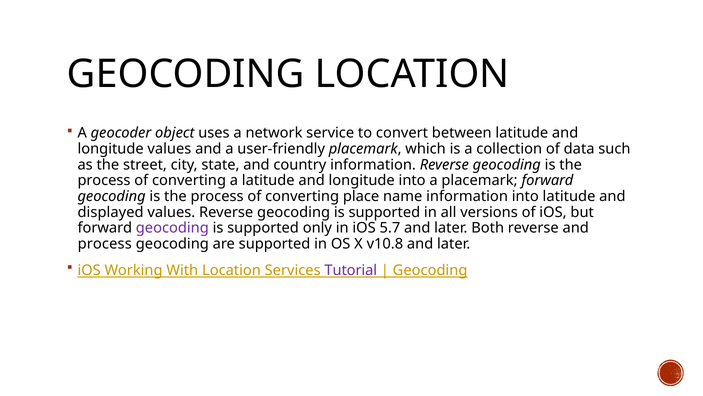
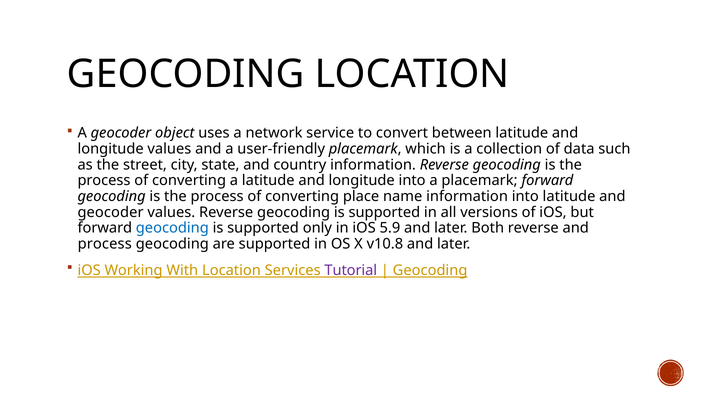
displayed at (111, 212): displayed -> geocoder
geocoding at (172, 228) colour: purple -> blue
5.7: 5.7 -> 5.9
